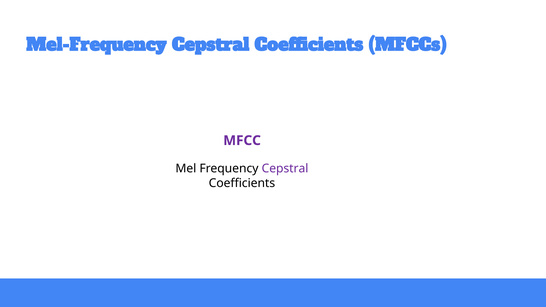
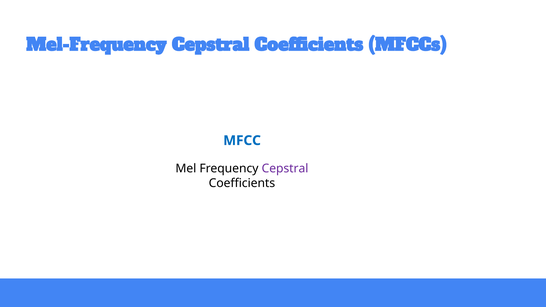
MFCC colour: purple -> blue
